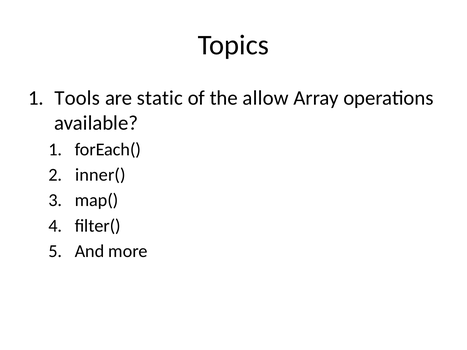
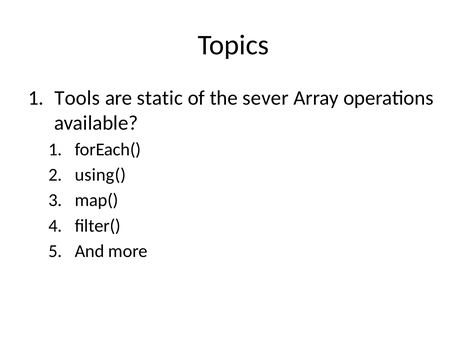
allow: allow -> sever
inner(: inner( -> using(
